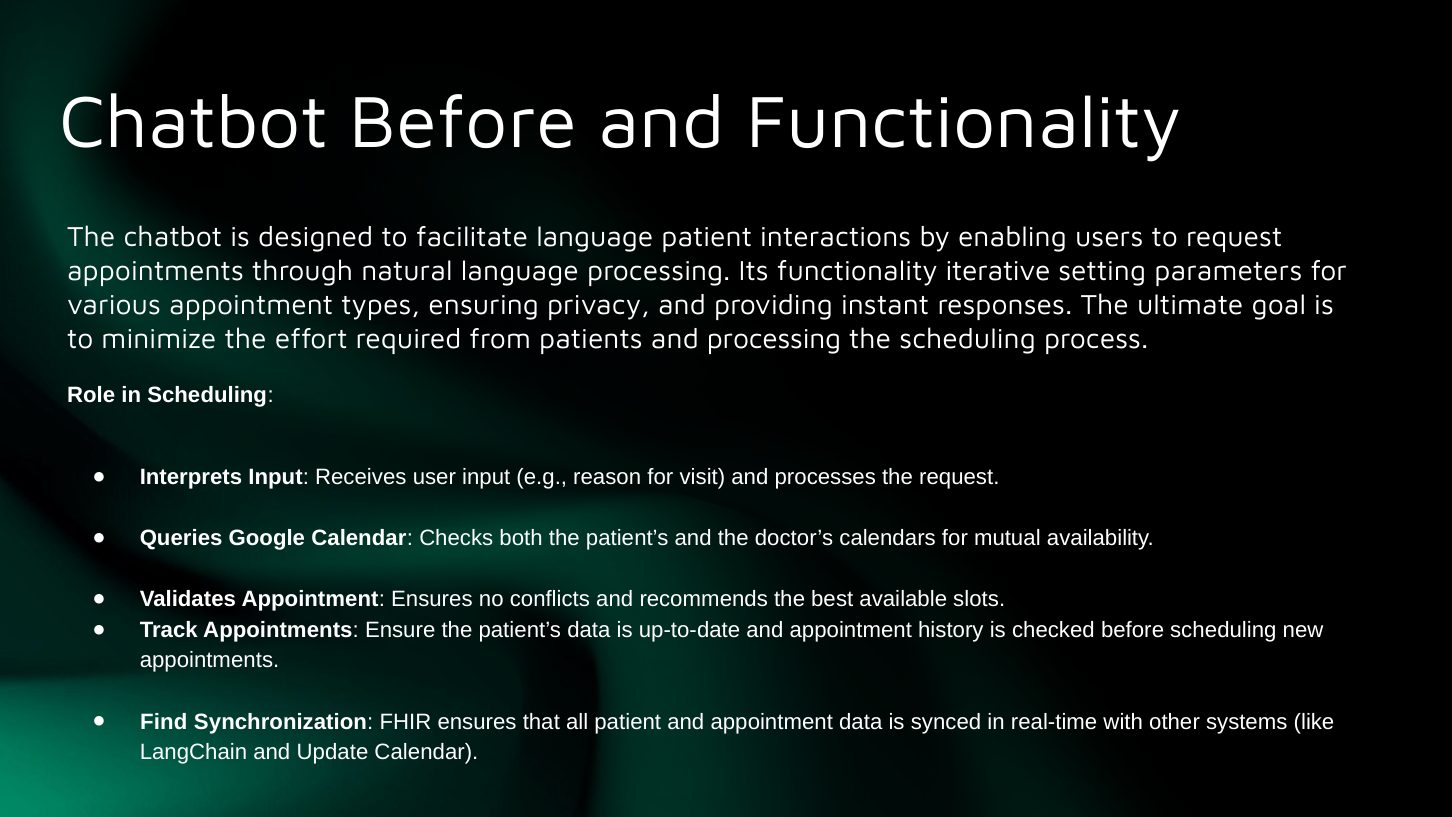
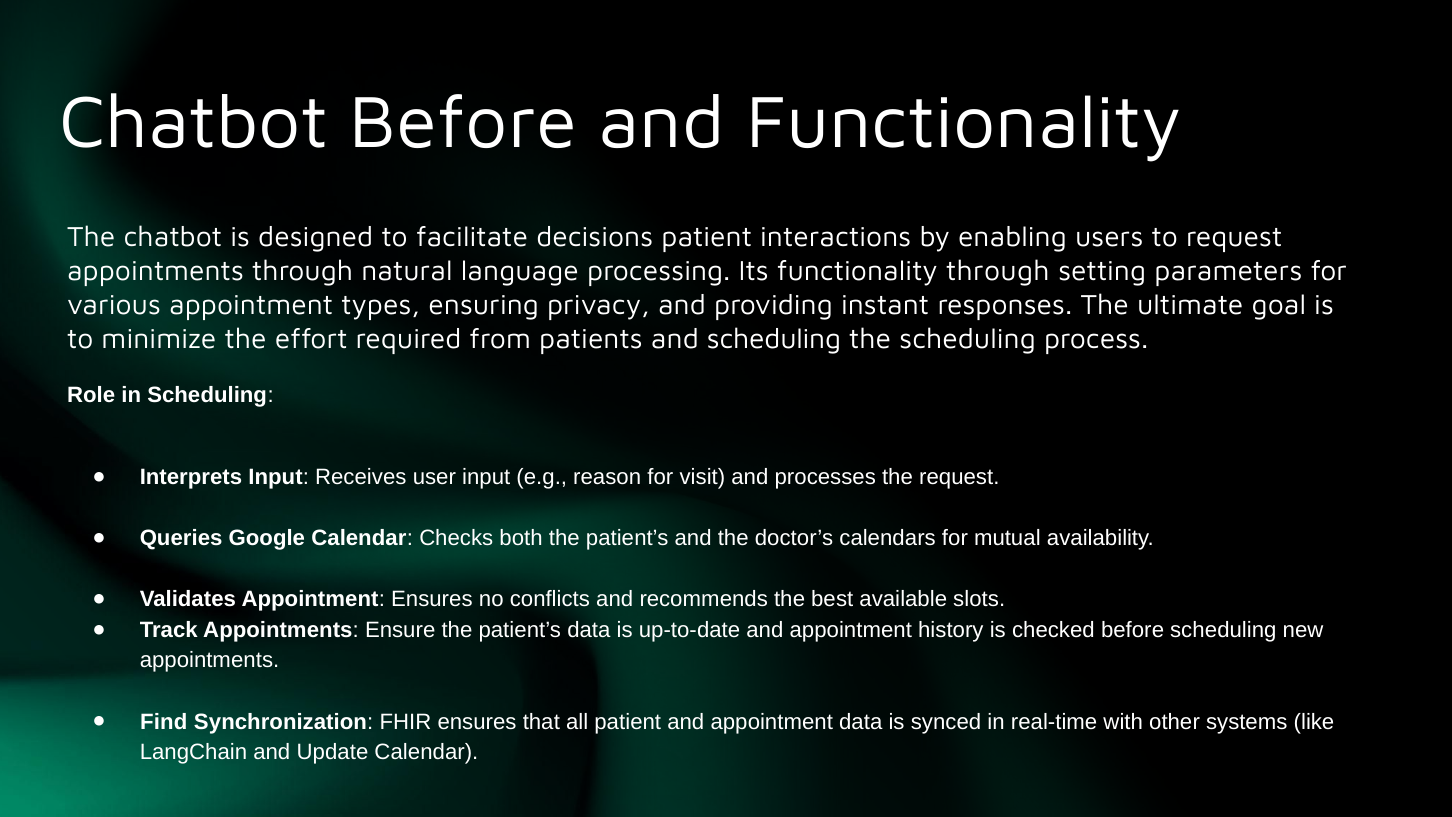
facilitate language: language -> decisions
functionality iterative: iterative -> through
and processing: processing -> scheduling
